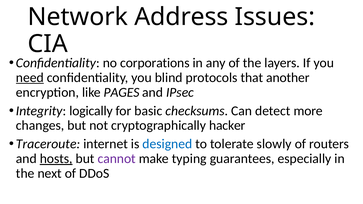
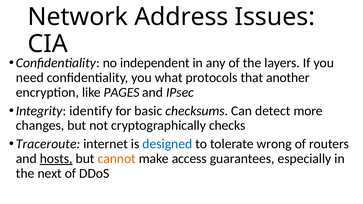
corporations: corporations -> independent
need underline: present -> none
blind: blind -> what
logically: logically -> identify
hacker: hacker -> checks
slowly: slowly -> wrong
cannot colour: purple -> orange
typing: typing -> access
